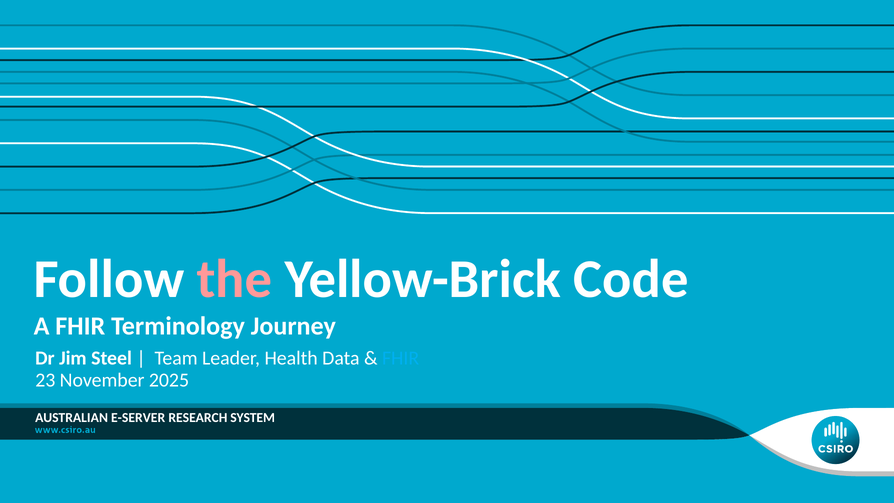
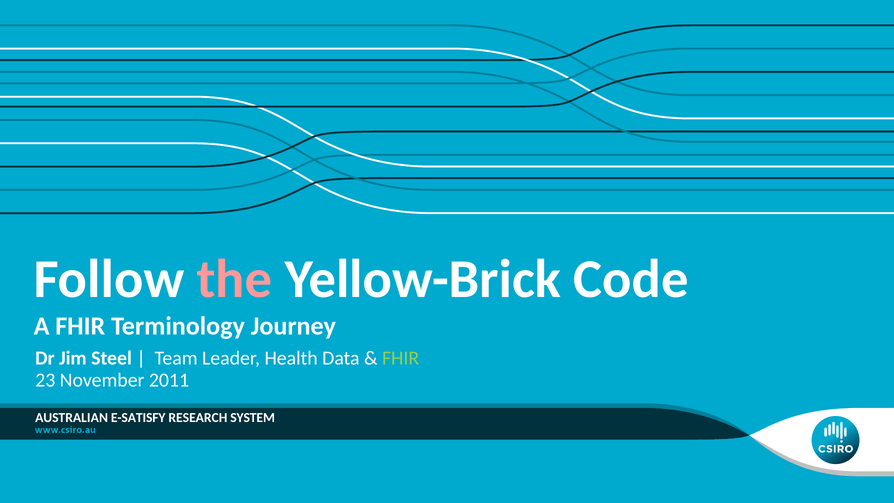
FHIR at (401, 358) colour: light blue -> light green
2025: 2025 -> 2011
E-SERVER: E-SERVER -> E-SATISFY
